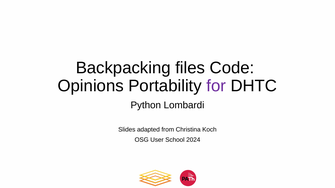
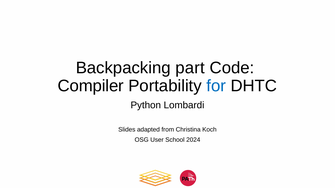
files: files -> part
Opinions: Opinions -> Compiler
for colour: purple -> blue
